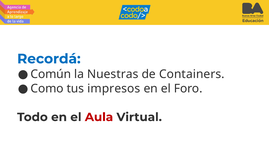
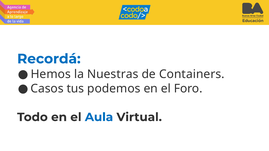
Común: Común -> Hemos
Como: Como -> Casos
impresos: impresos -> podemos
Aula colour: red -> blue
